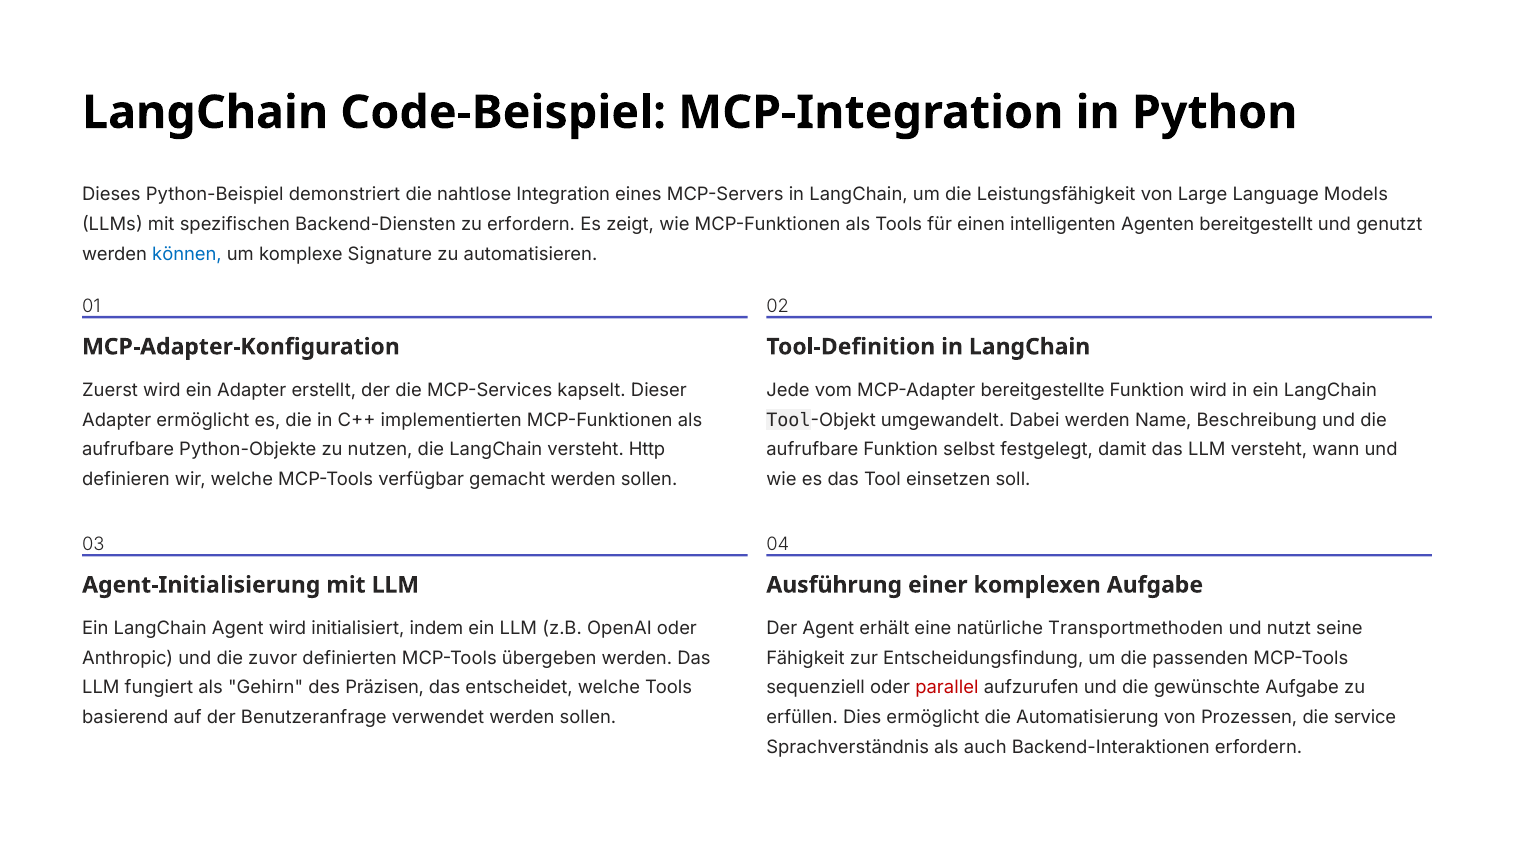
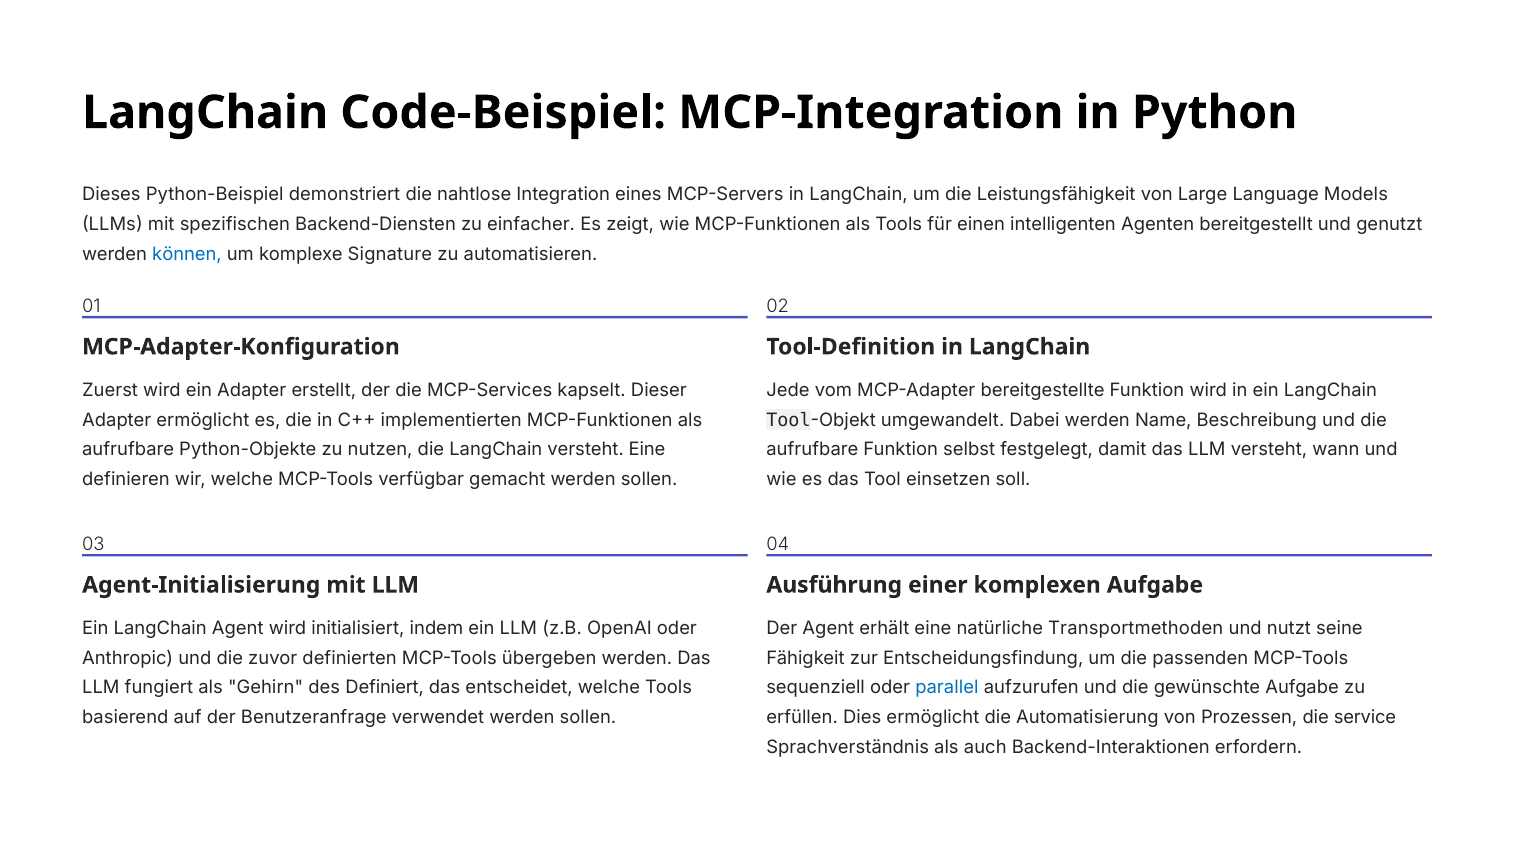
zu erfordern: erfordern -> einfacher
versteht Http: Http -> Eine
Präzisen: Präzisen -> Definiert
parallel colour: red -> blue
